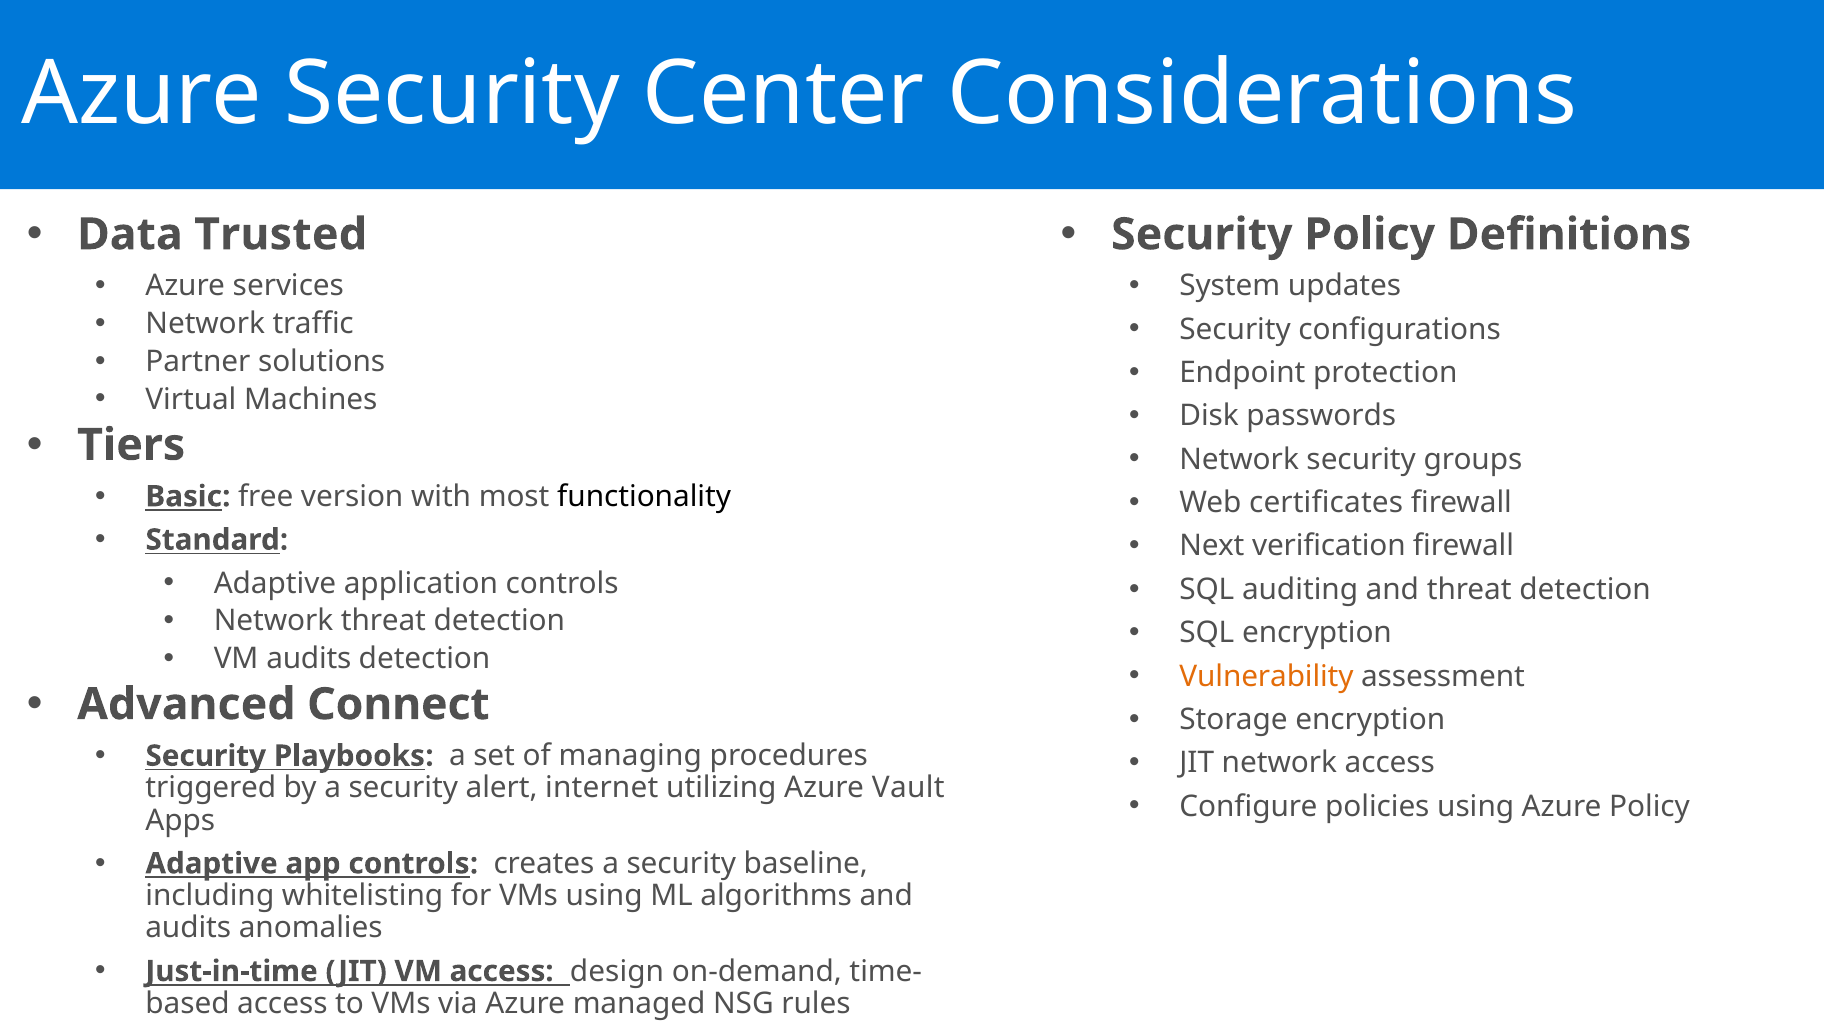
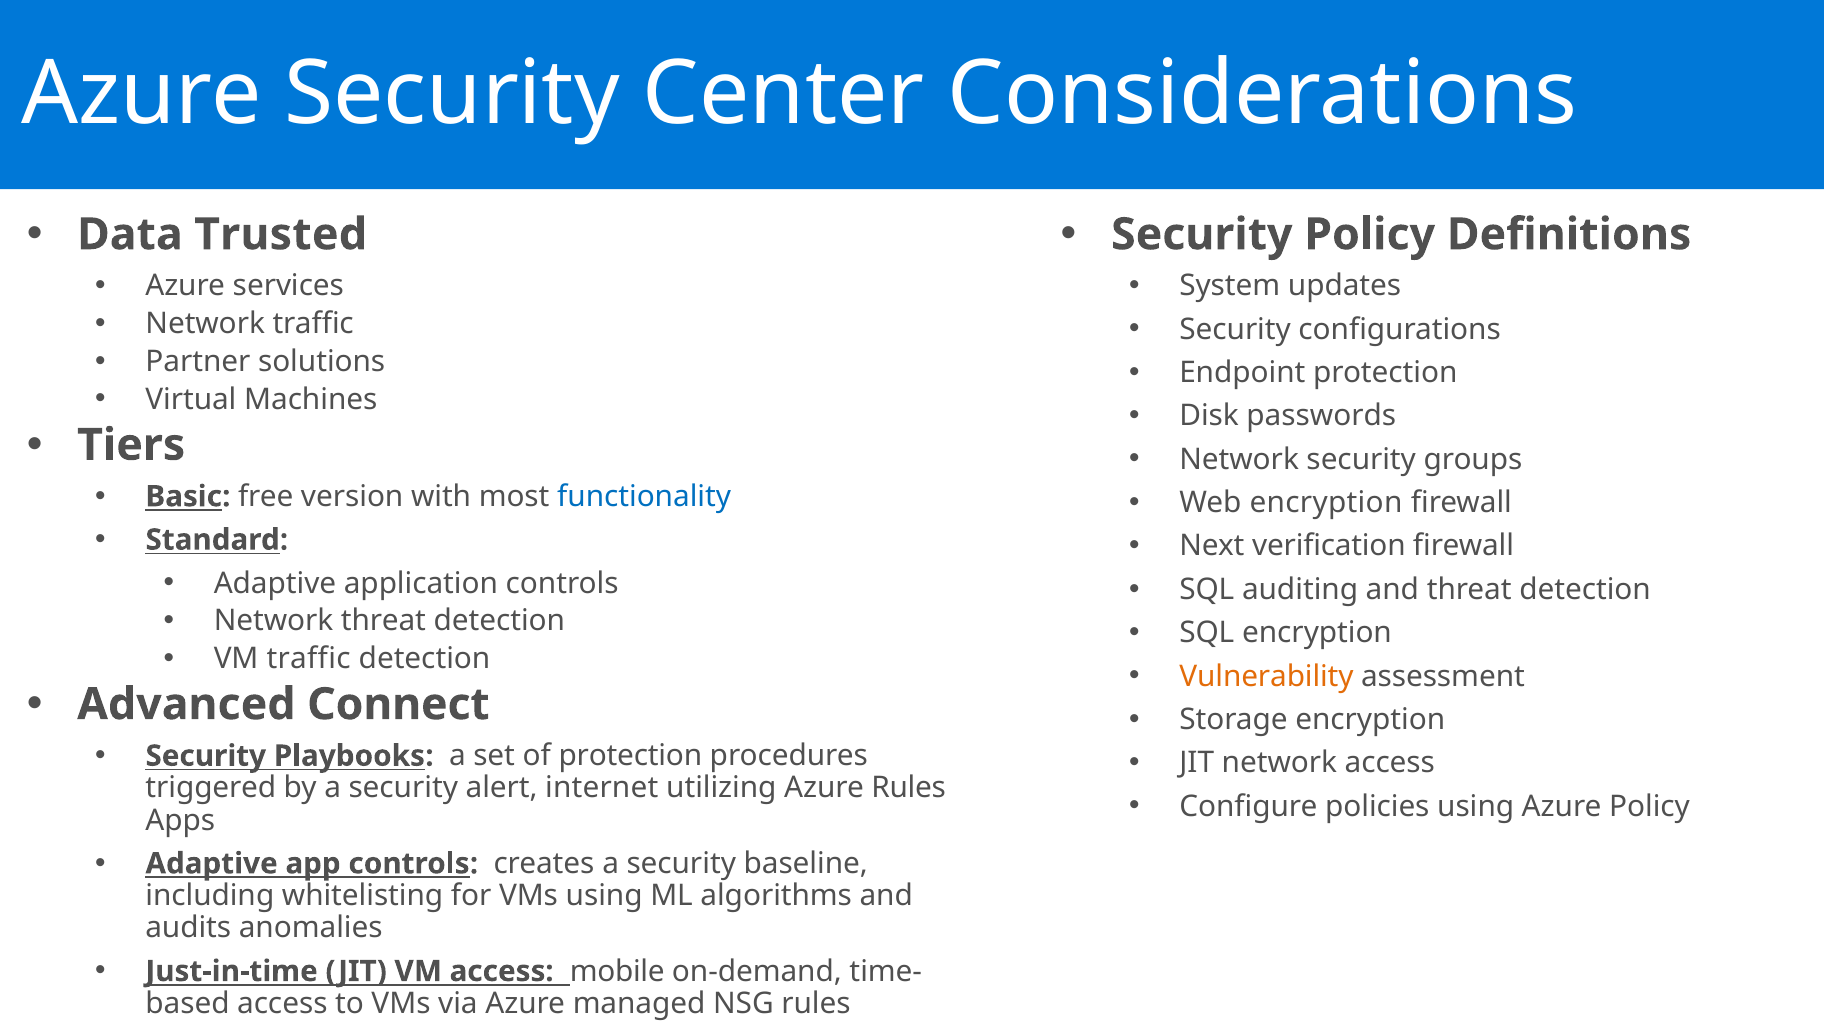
functionality colour: black -> blue
Web certificates: certificates -> encryption
VM audits: audits -> traffic
of managing: managing -> protection
Azure Vault: Vault -> Rules
design: design -> mobile
